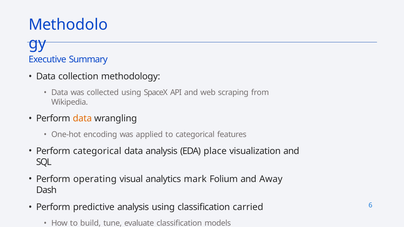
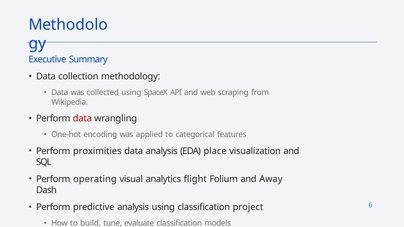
data at (82, 119) colour: orange -> red
Perform categorical: categorical -> proximities
mark: mark -> flight
carried: carried -> project
